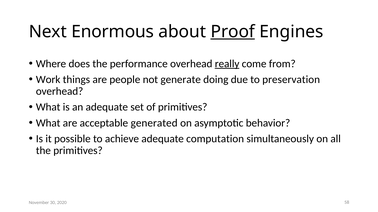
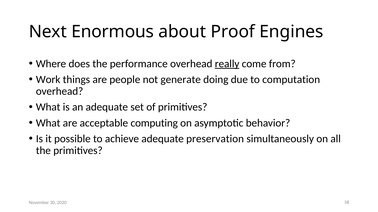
Proof underline: present -> none
preservation: preservation -> computation
generated: generated -> computing
computation: computation -> preservation
